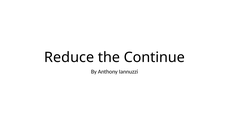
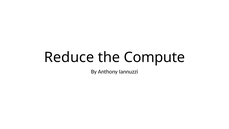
Continue: Continue -> Compute
